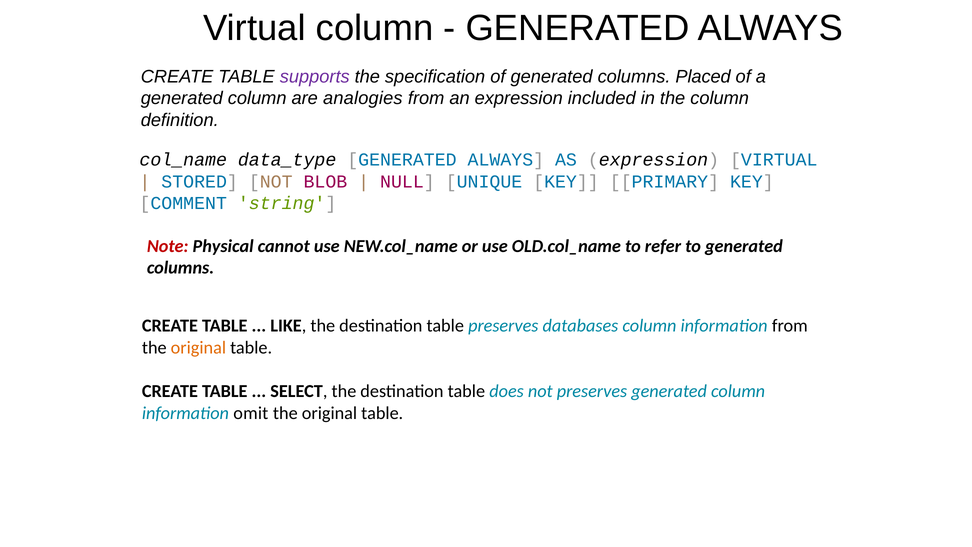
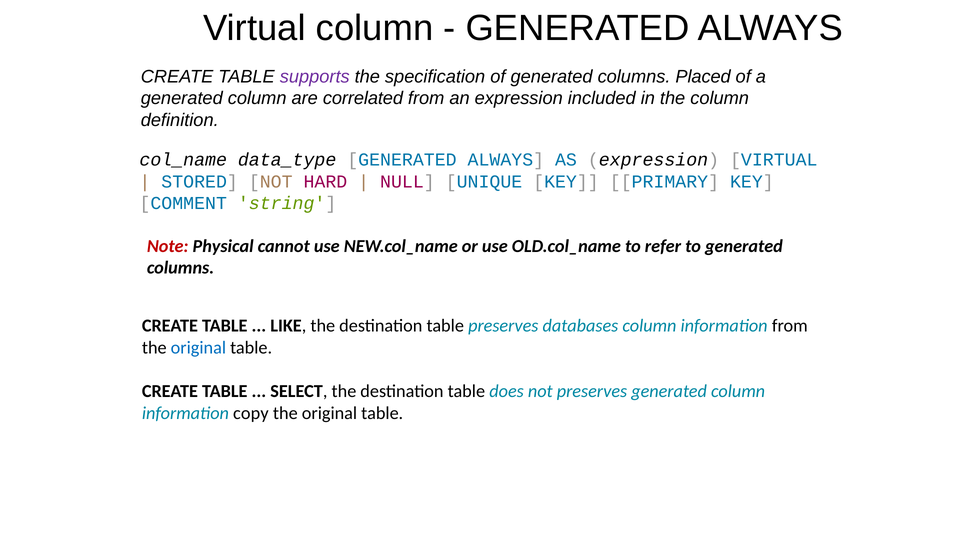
analogies: analogies -> correlated
BLOB: BLOB -> HARD
original at (198, 347) colour: orange -> blue
omit: omit -> copy
